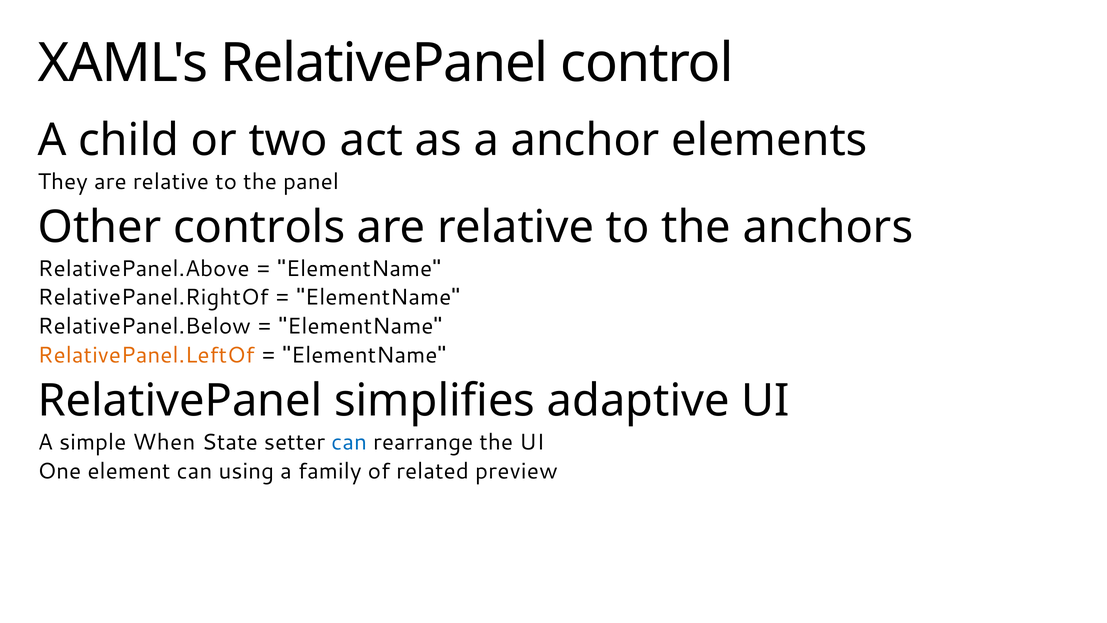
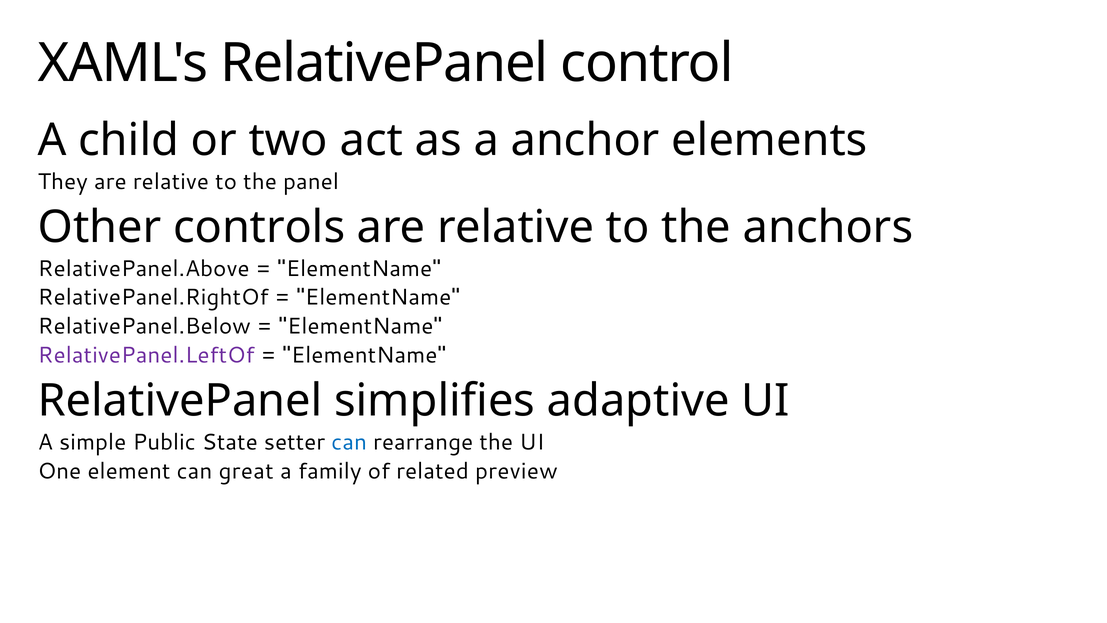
RelativePanel.LeftOf colour: orange -> purple
When: When -> Public
using: using -> great
